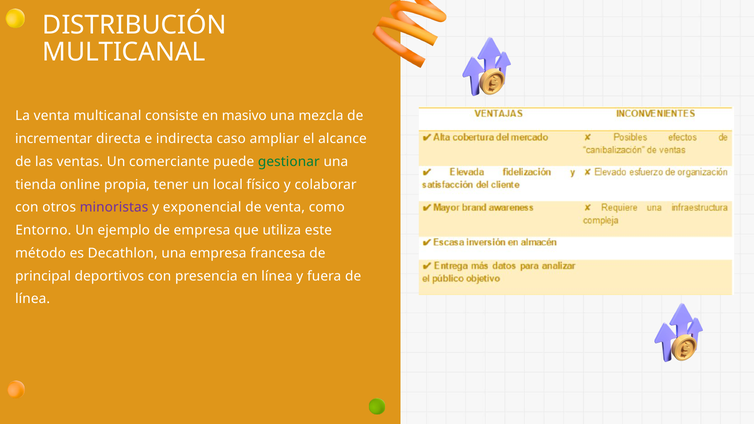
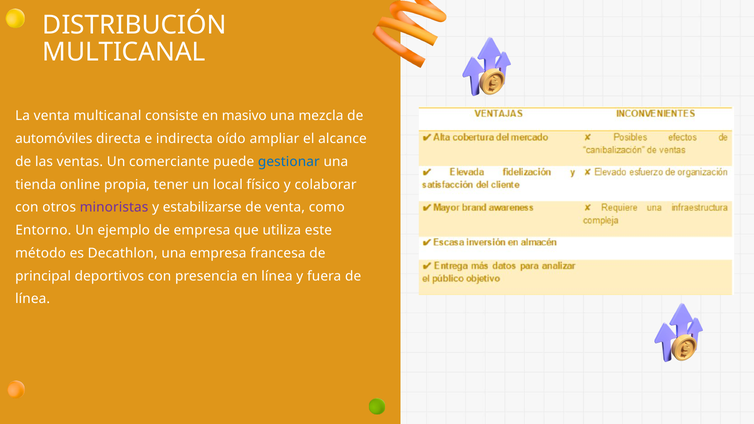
incrementar: incrementar -> automóviles
caso: caso -> oído
gestionar colour: green -> blue
exponencial: exponencial -> estabilizarse
